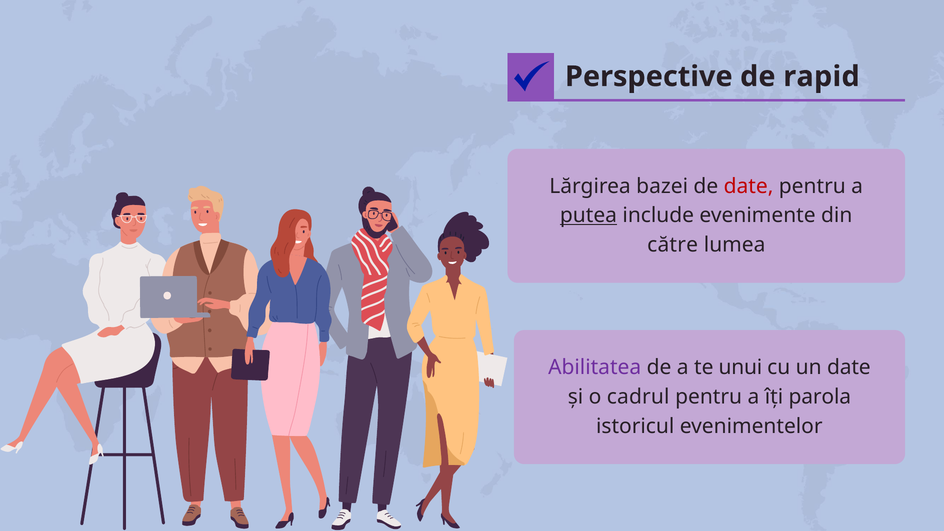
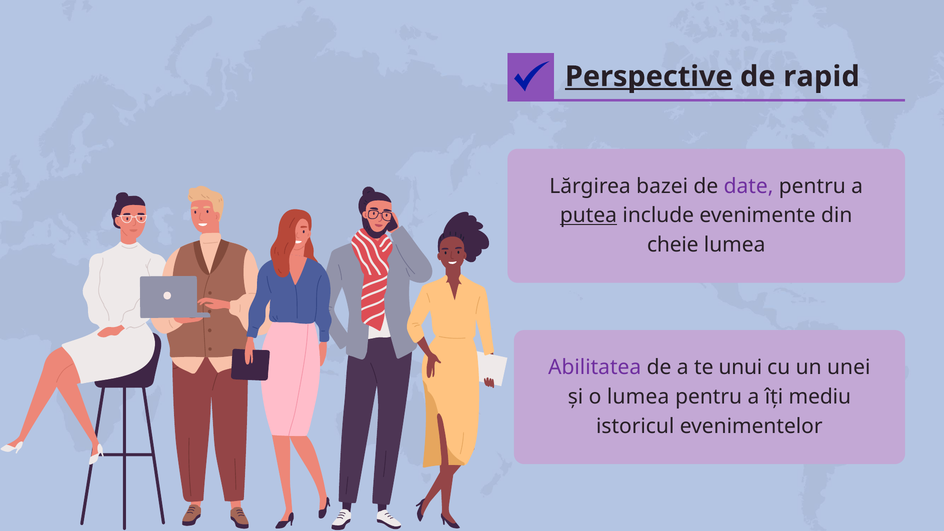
Perspective underline: none -> present
date at (749, 186) colour: red -> purple
către: către -> cheie
un date: date -> unei
o cadrul: cadrul -> lumea
parola: parola -> mediu
